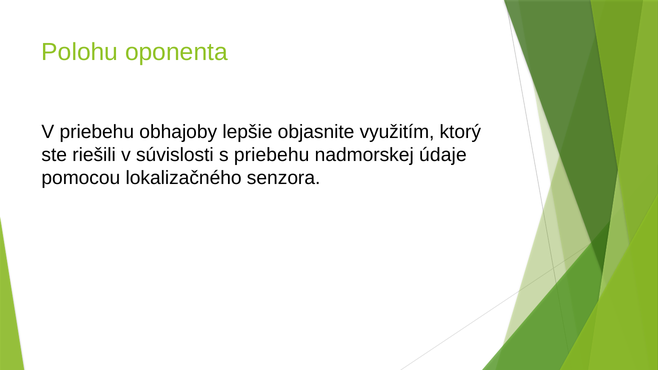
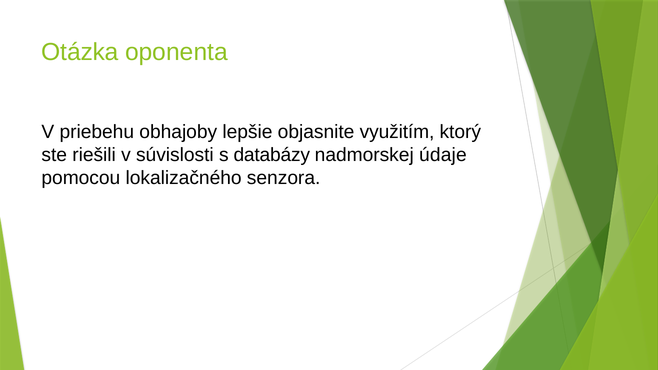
Polohu: Polohu -> Otázka
s priebehu: priebehu -> databázy
